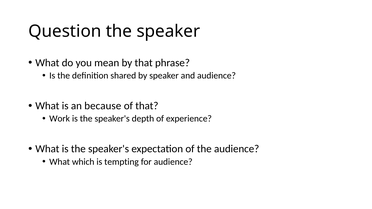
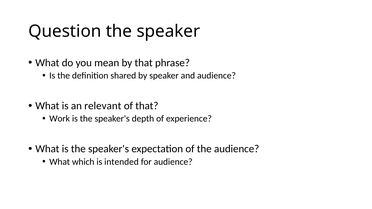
because: because -> relevant
tempting: tempting -> intended
